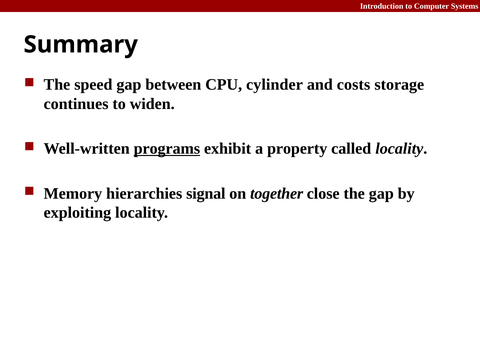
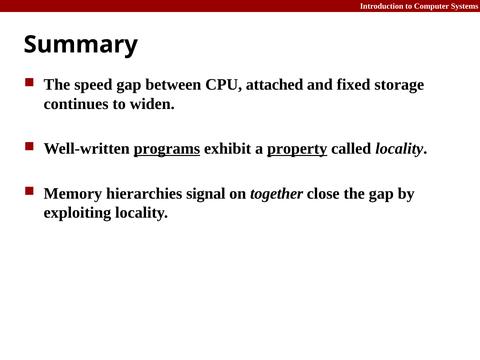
cylinder: cylinder -> attached
costs: costs -> fixed
property underline: none -> present
